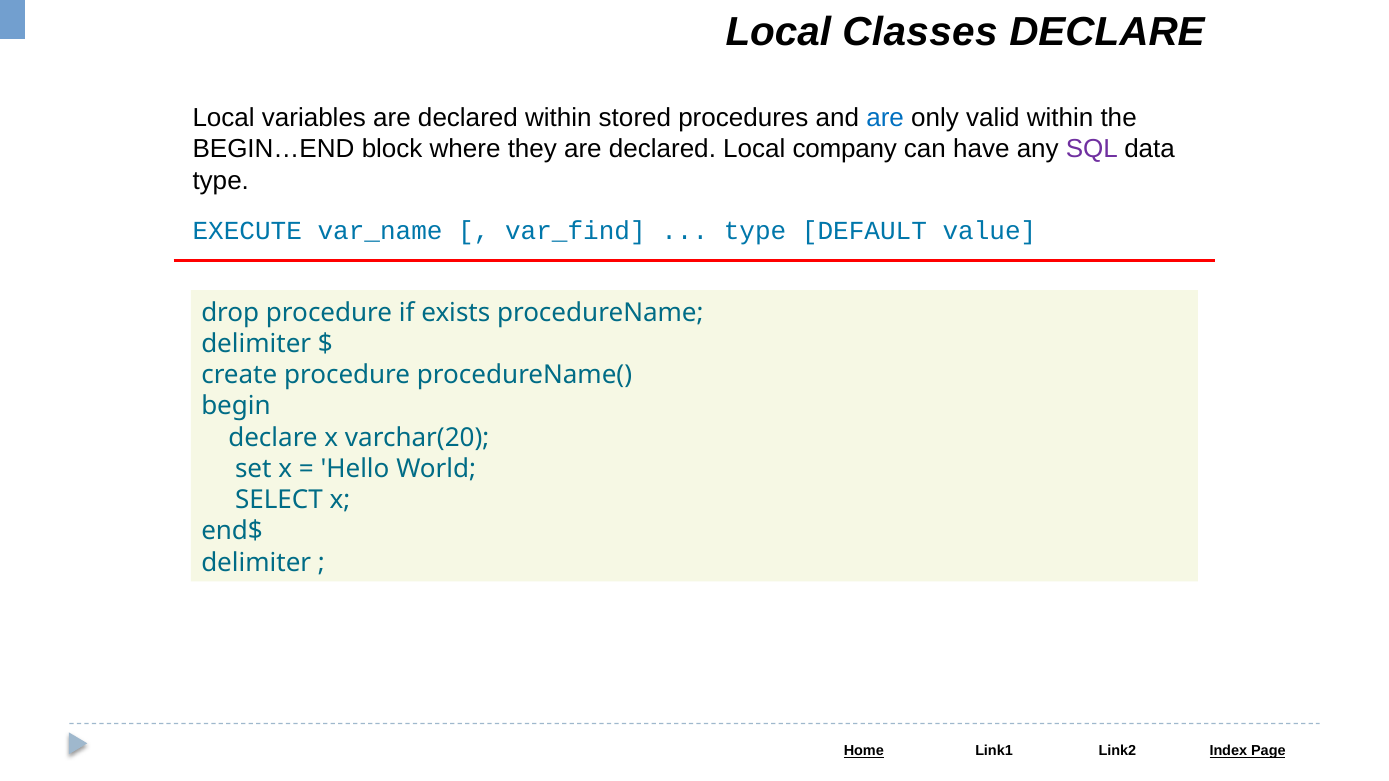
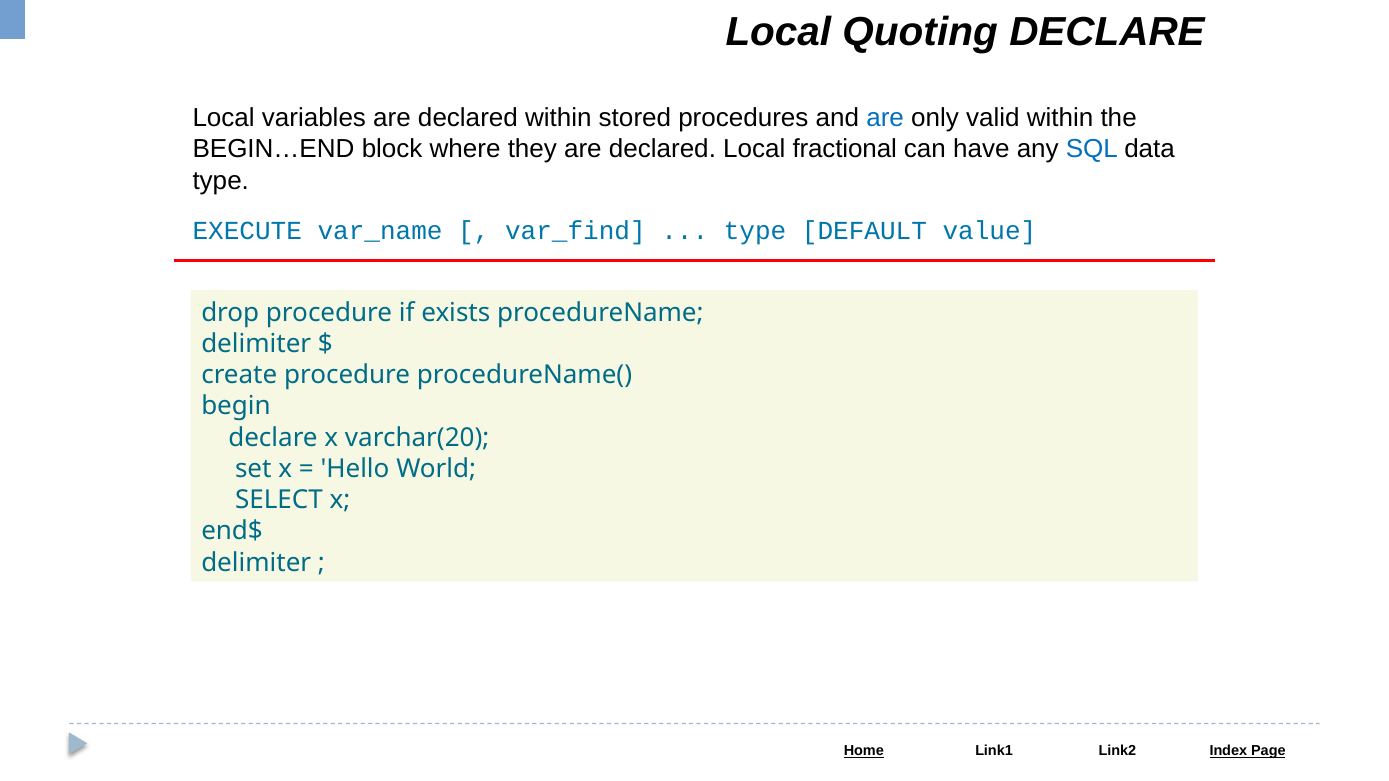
Classes: Classes -> Quoting
company: company -> fractional
SQL colour: purple -> blue
